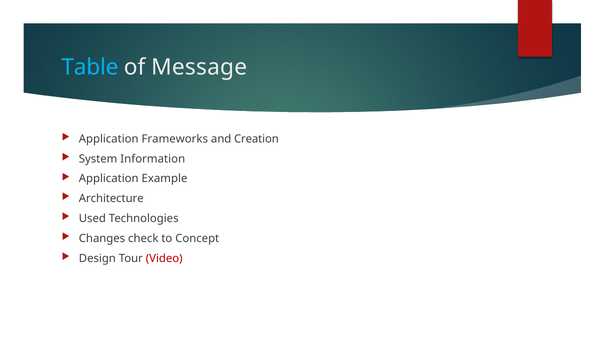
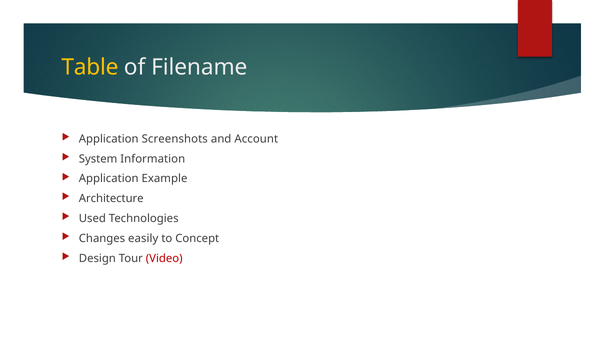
Table colour: light blue -> yellow
Message: Message -> Filename
Frameworks: Frameworks -> Screenshots
Creation: Creation -> Account
check: check -> easily
